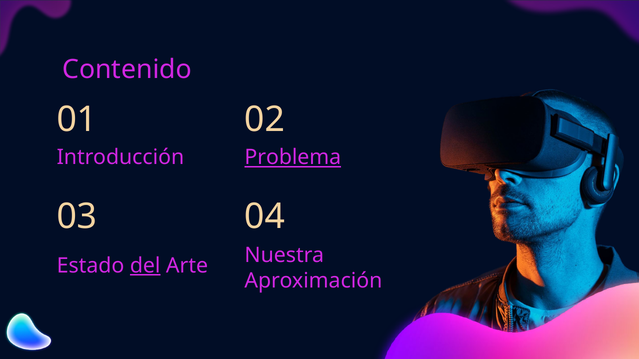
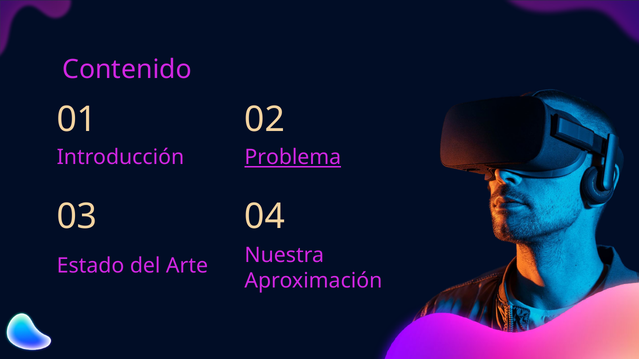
del underline: present -> none
